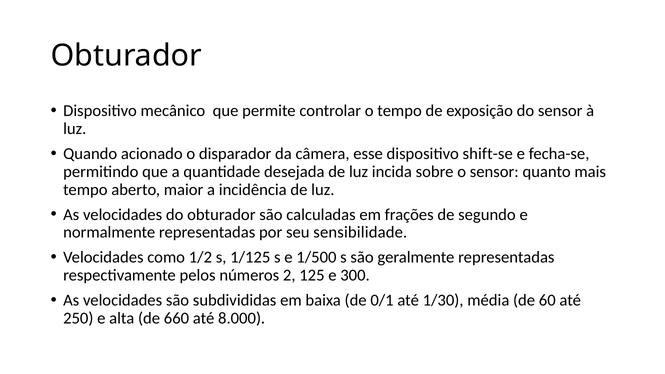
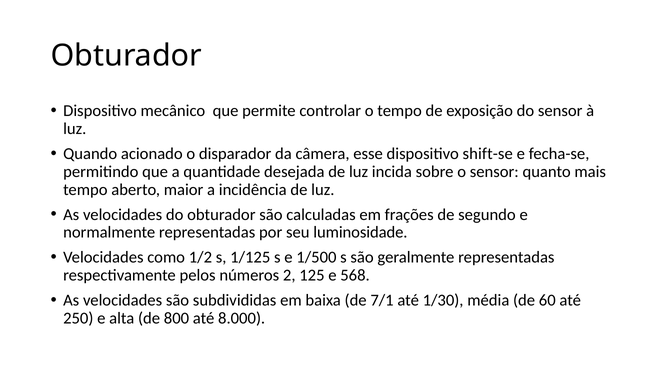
sensibilidade: sensibilidade -> luminosidade
300: 300 -> 568
0/1: 0/1 -> 7/1
660: 660 -> 800
